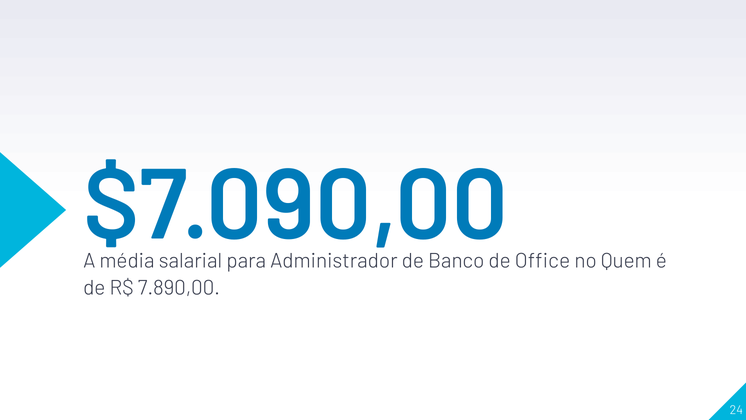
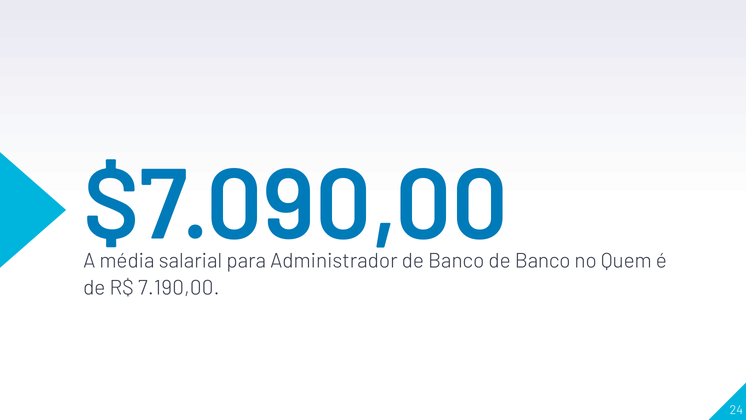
Office at (542, 260): Office -> Banco
7.890,00: 7.890,00 -> 7.190,00
